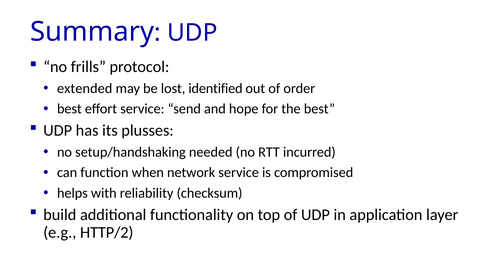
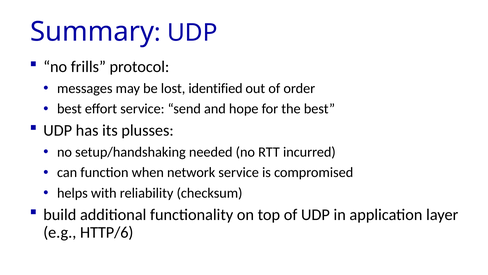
extended: extended -> messages
HTTP/2: HTTP/2 -> HTTP/6
